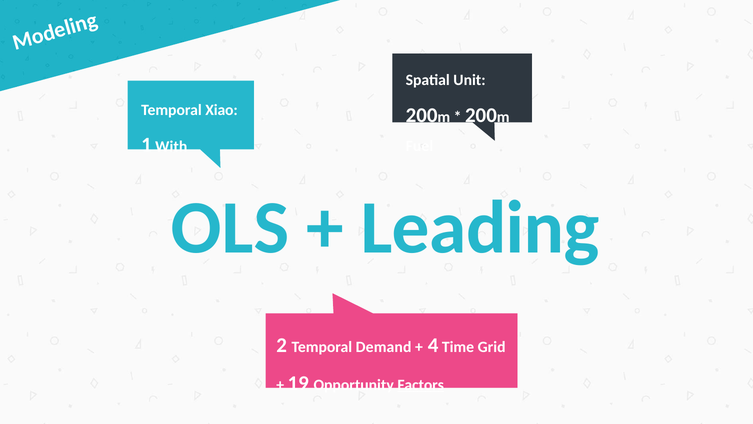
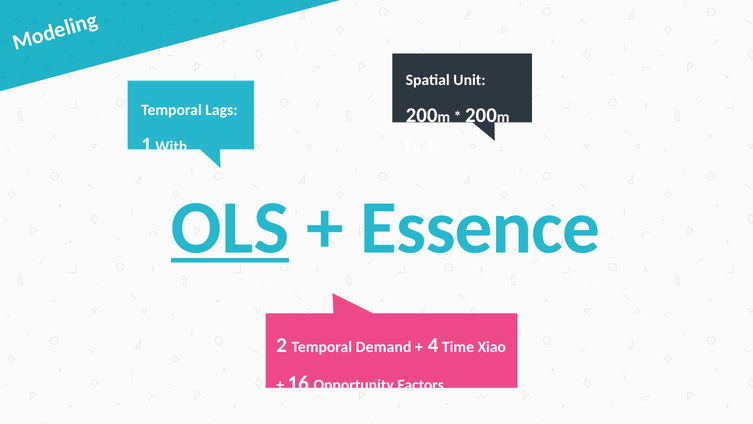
Xiao: Xiao -> Lags
OLS underline: none -> present
Leading: Leading -> Essence
Grid: Grid -> Xiao
19: 19 -> 16
